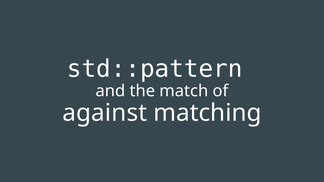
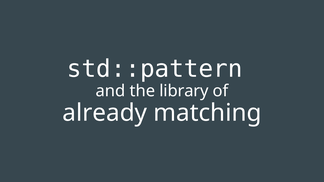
match: match -> library
against: against -> already
